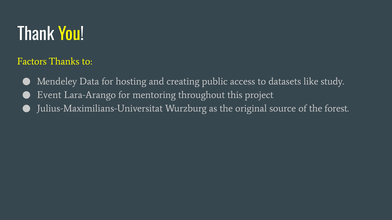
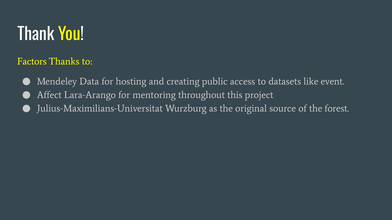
study: study -> event
Event: Event -> Affect
